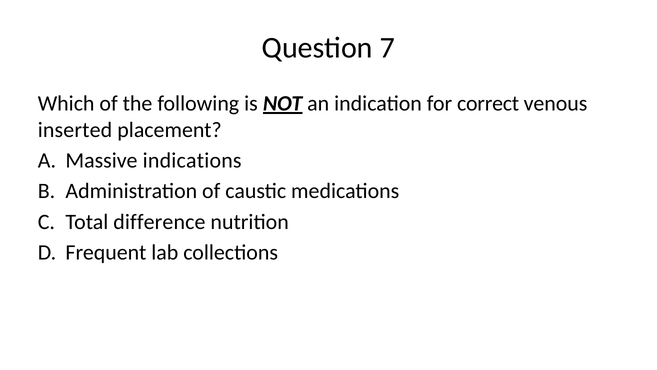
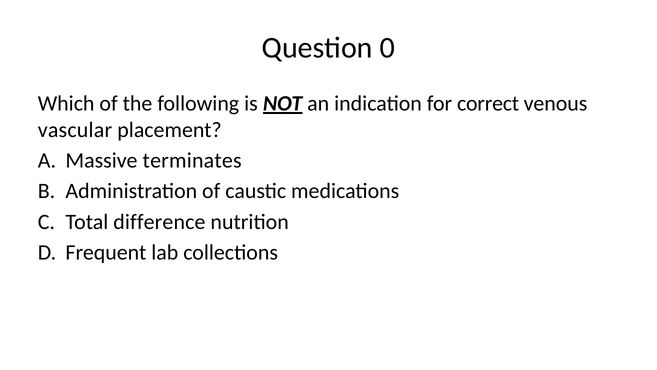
7: 7 -> 0
inserted: inserted -> vascular
indications: indications -> terminates
